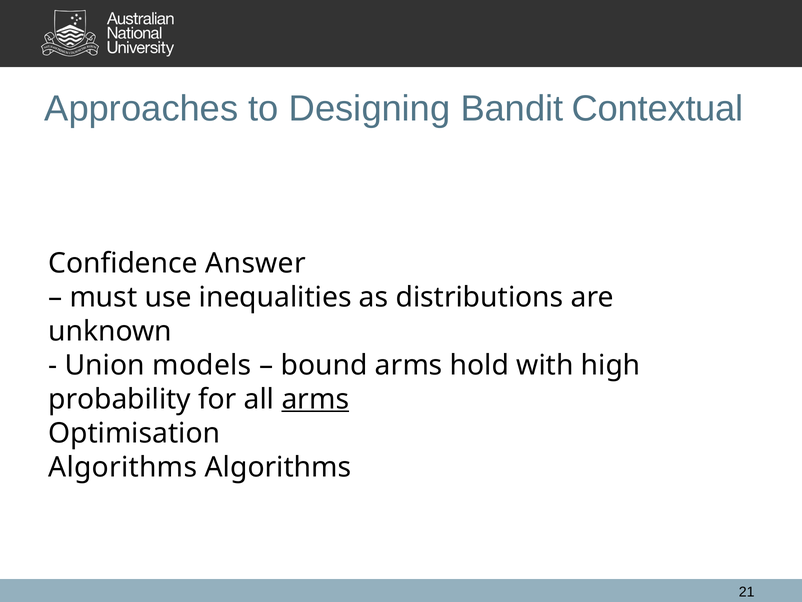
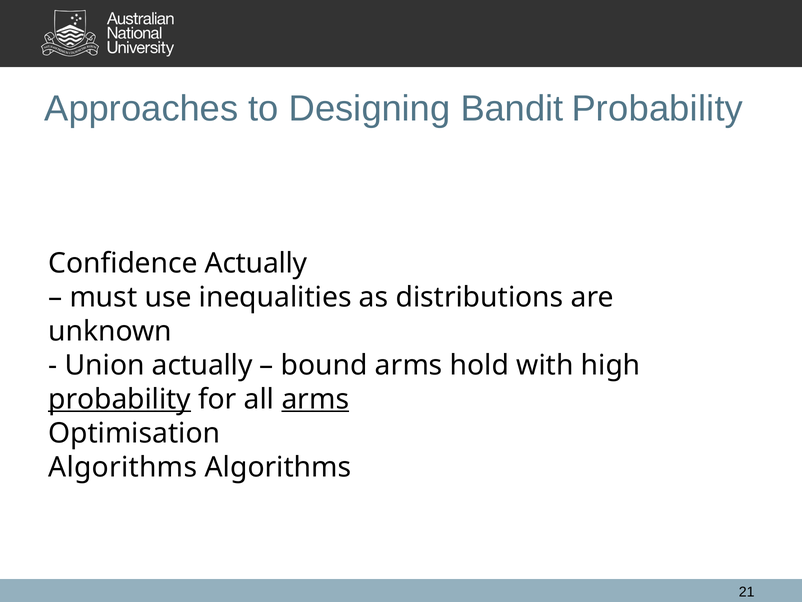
Bandit Contextual: Contextual -> Probability
Confidence Answer: Answer -> Actually
Union models: models -> actually
probability at (120, 399) underline: none -> present
